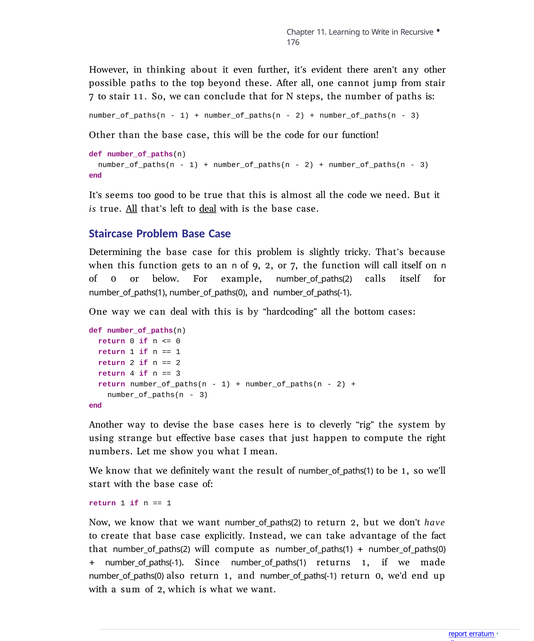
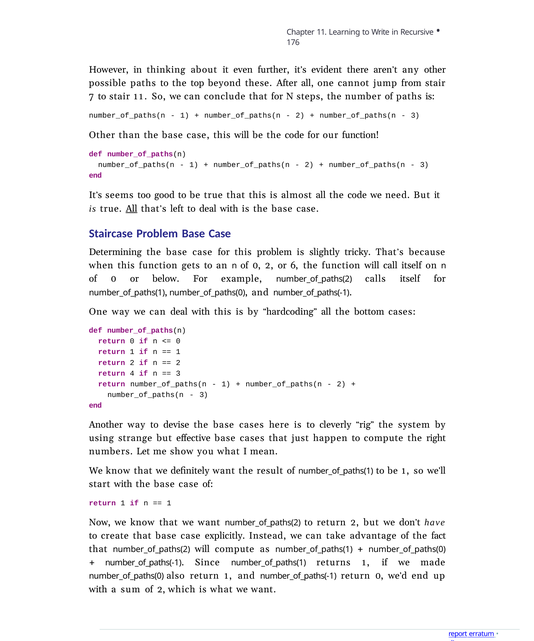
deal at (208, 209) underline: present -> none
an n of 9: 9 -> 0
or 7: 7 -> 6
